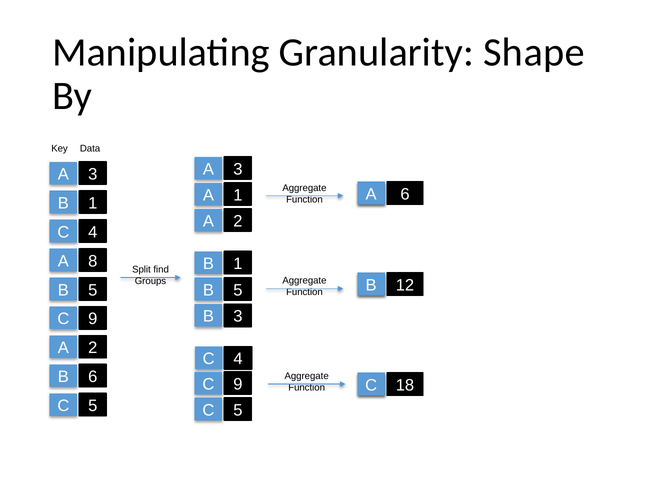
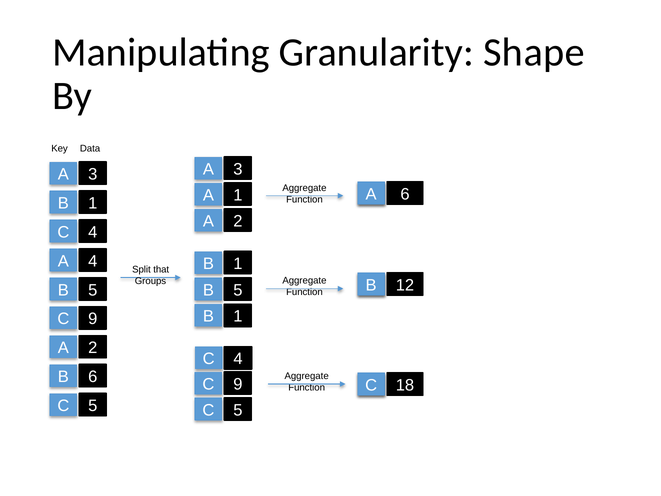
A 8: 8 -> 4
find: find -> that
3 at (238, 316): 3 -> 1
